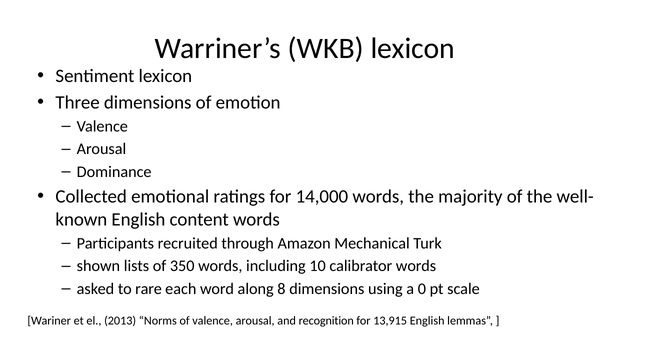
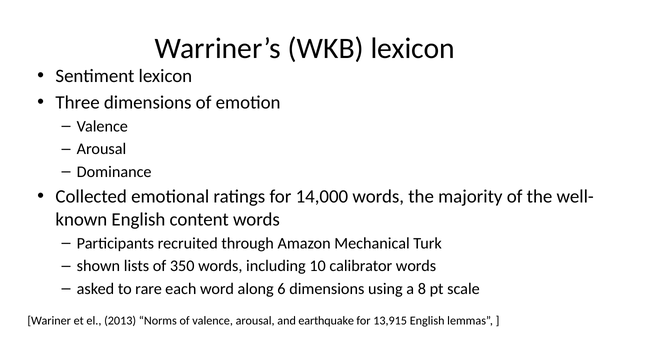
8: 8 -> 6
0: 0 -> 8
recognition: recognition -> earthquake
